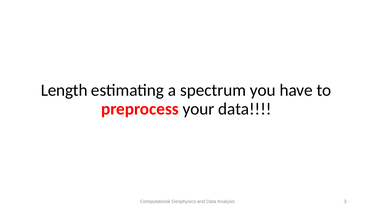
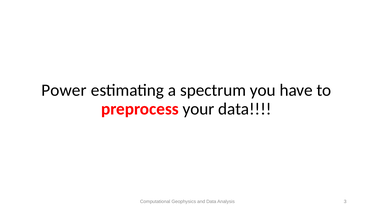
Length: Length -> Power
